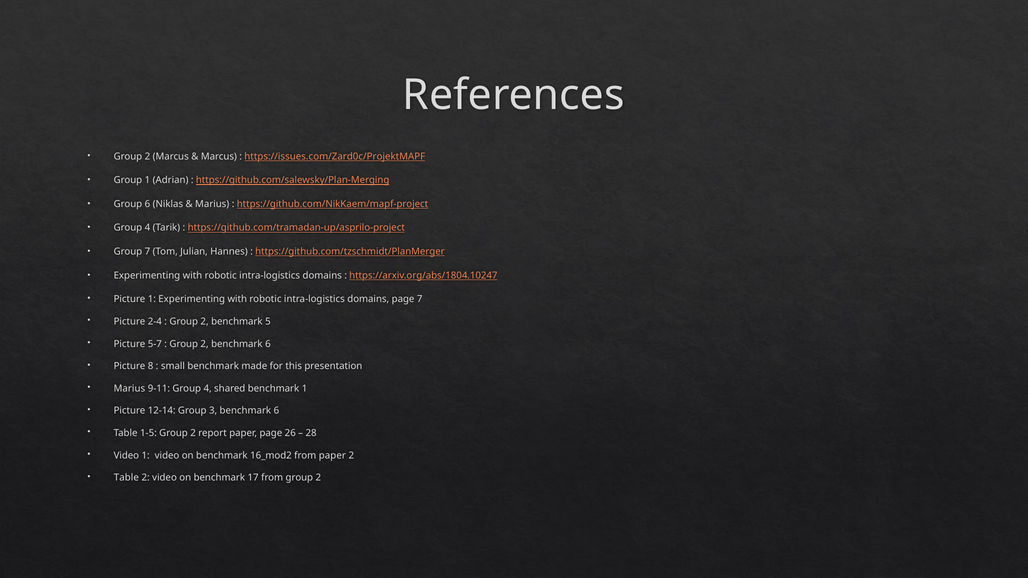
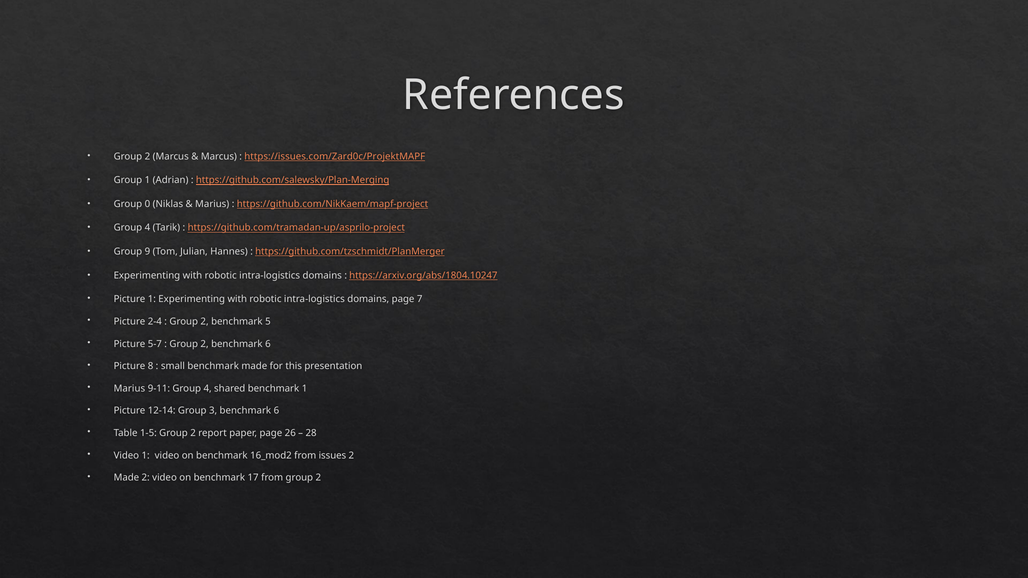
Group 6: 6 -> 0
Group 7: 7 -> 9
from paper: paper -> issues
Table at (126, 478): Table -> Made
